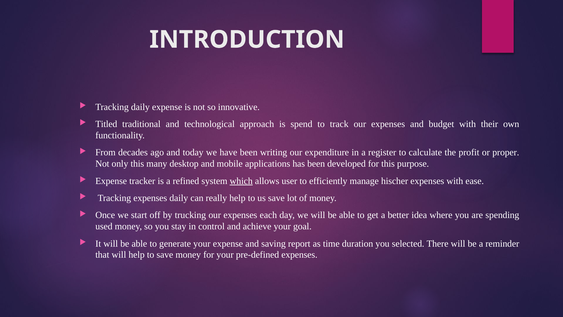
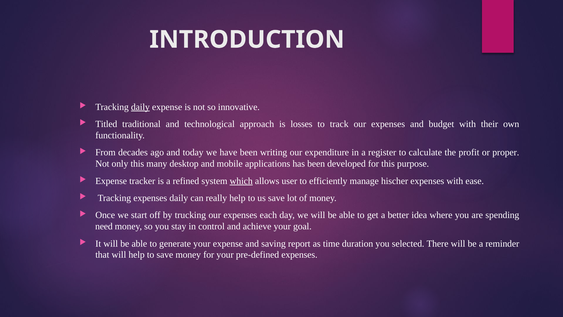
daily at (140, 107) underline: none -> present
spend: spend -> losses
used: used -> need
